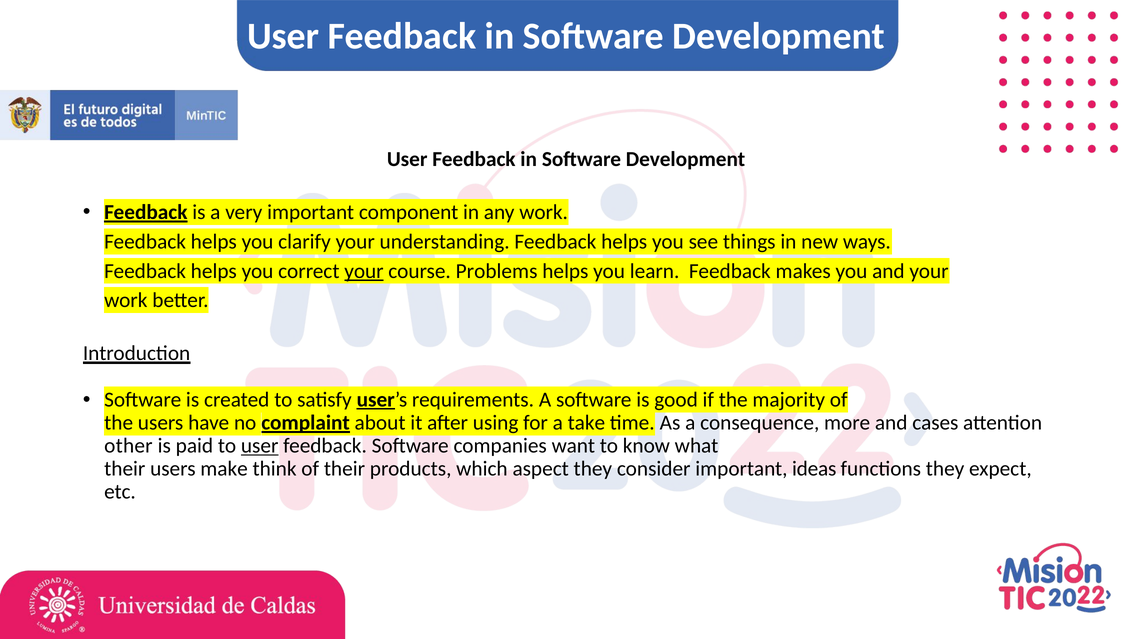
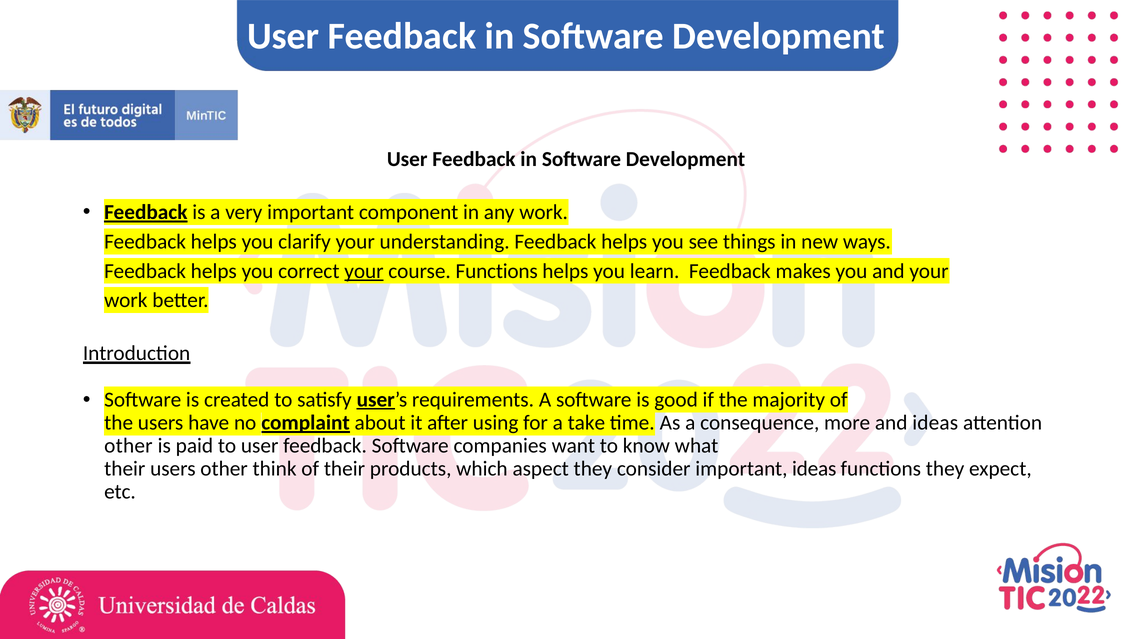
course Problems: Problems -> Functions
and cases: cases -> ideas
user at (260, 446) underline: present -> none
users make: make -> other
